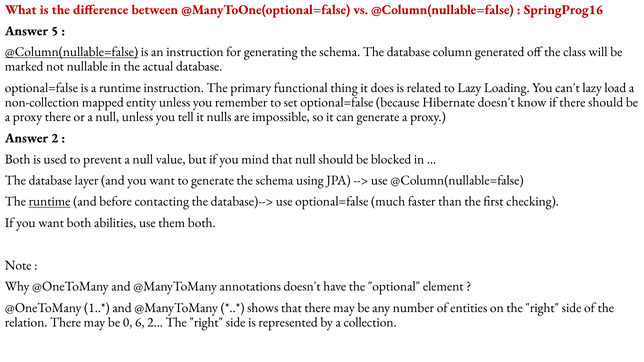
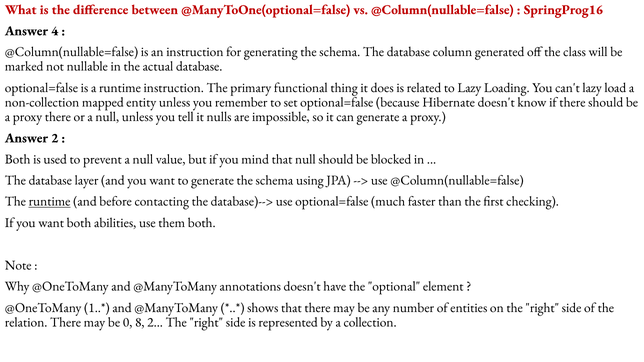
5: 5 -> 4
@Column(nullable=false at (71, 52) underline: present -> none
6: 6 -> 8
